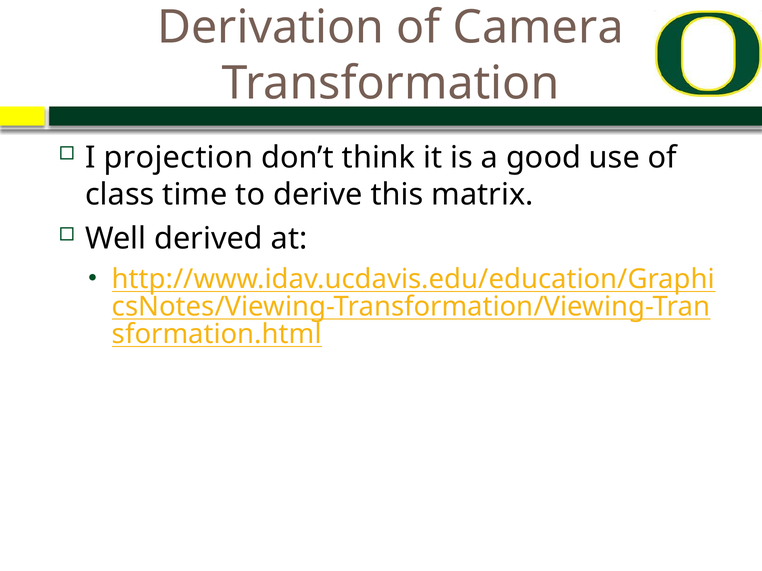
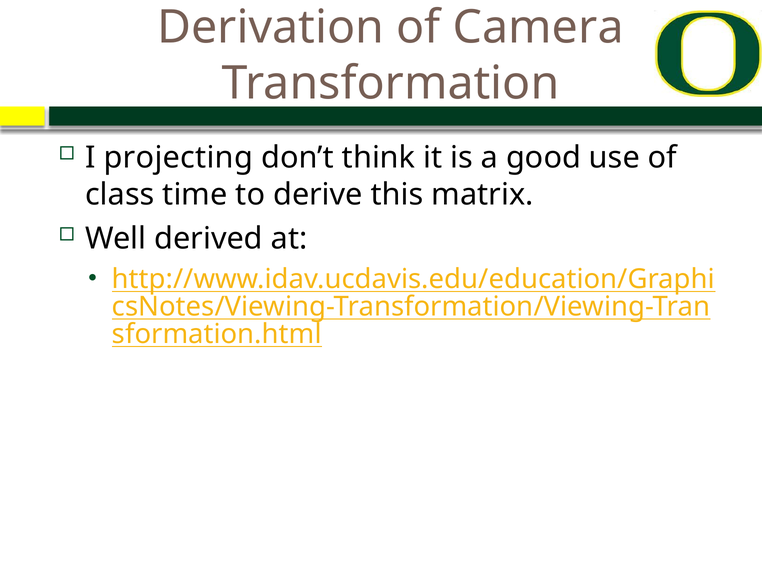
projection: projection -> projecting
